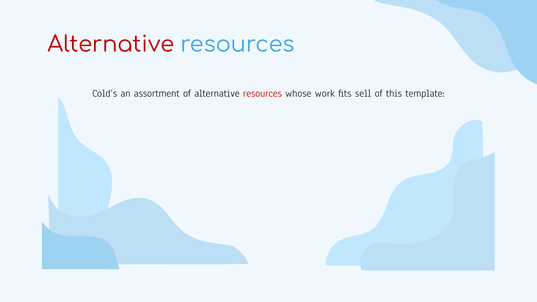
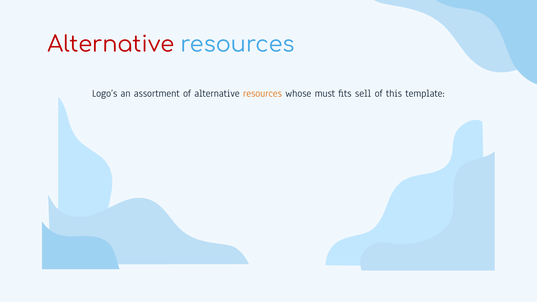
Cold’s: Cold’s -> Logo’s
resources at (262, 93) colour: red -> orange
work: work -> must
